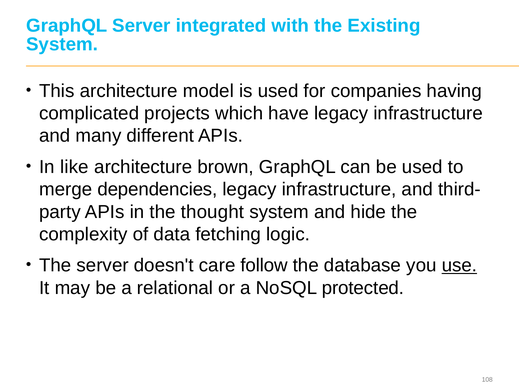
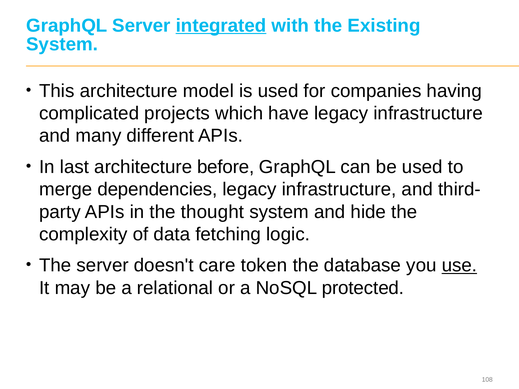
integrated underline: none -> present
like: like -> last
brown: brown -> before
follow: follow -> token
